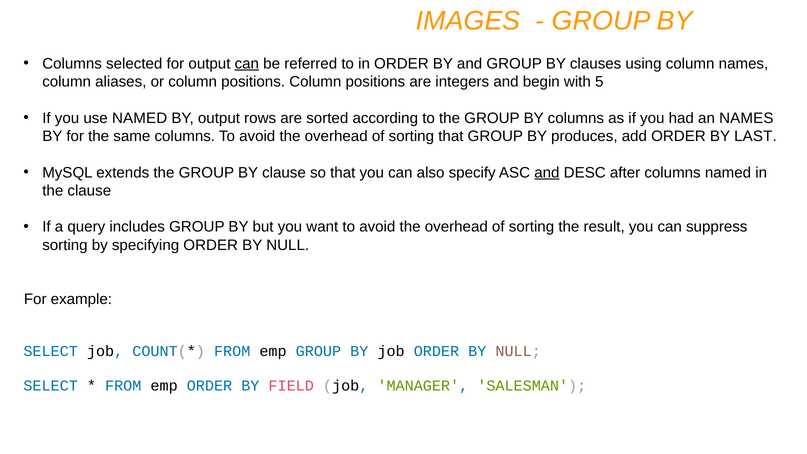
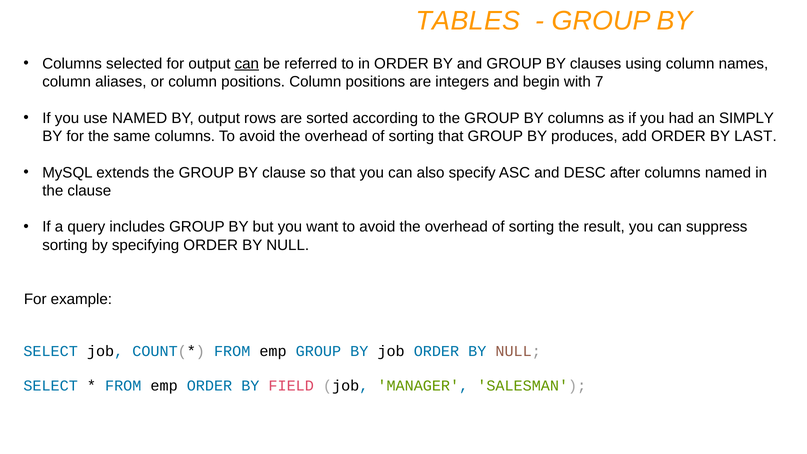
IMAGES: IMAGES -> TABLES
5: 5 -> 7
an NAMES: NAMES -> SIMPLY
and at (547, 172) underline: present -> none
